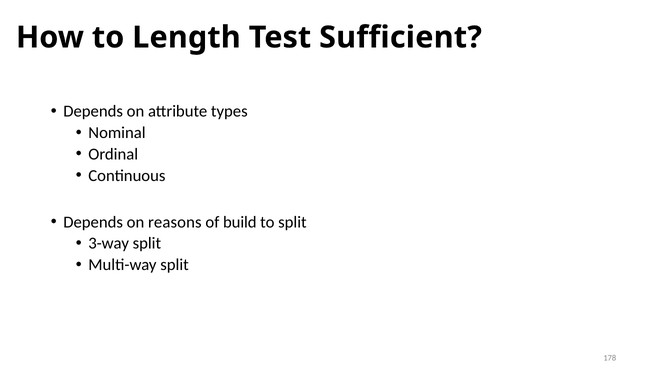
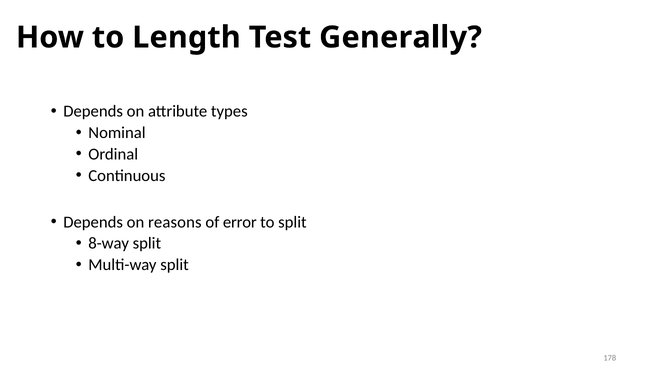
Sufficient: Sufficient -> Generally
build: build -> error
3-way: 3-way -> 8-way
